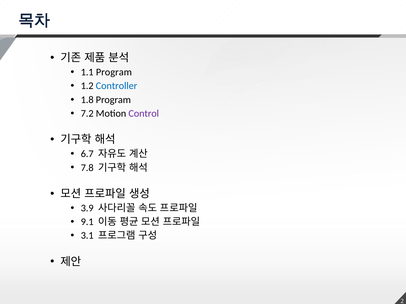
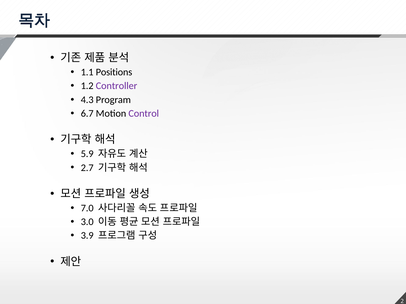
1.1 Program: Program -> Positions
Controller colour: blue -> purple
1.8: 1.8 -> 4.3
7.2: 7.2 -> 6.7
6.7: 6.7 -> 5.9
7.8: 7.8 -> 2.7
3.9: 3.9 -> 7.0
9.1: 9.1 -> 3.0
3.1: 3.1 -> 3.9
